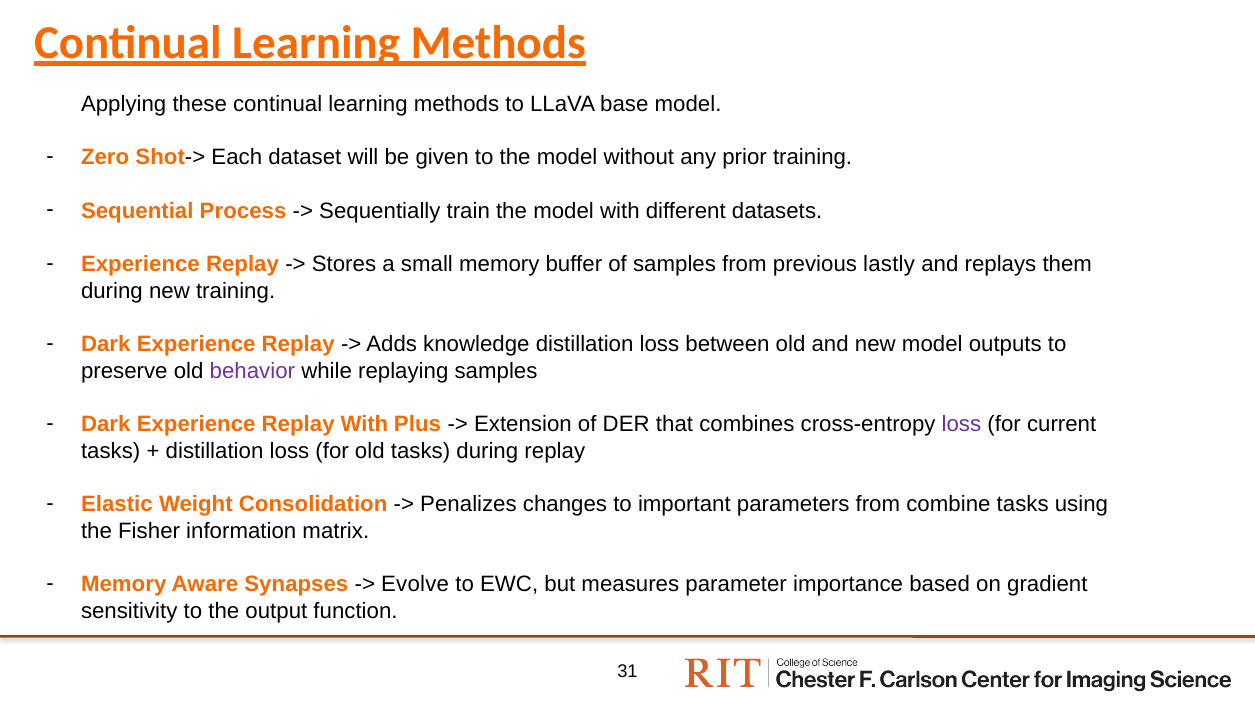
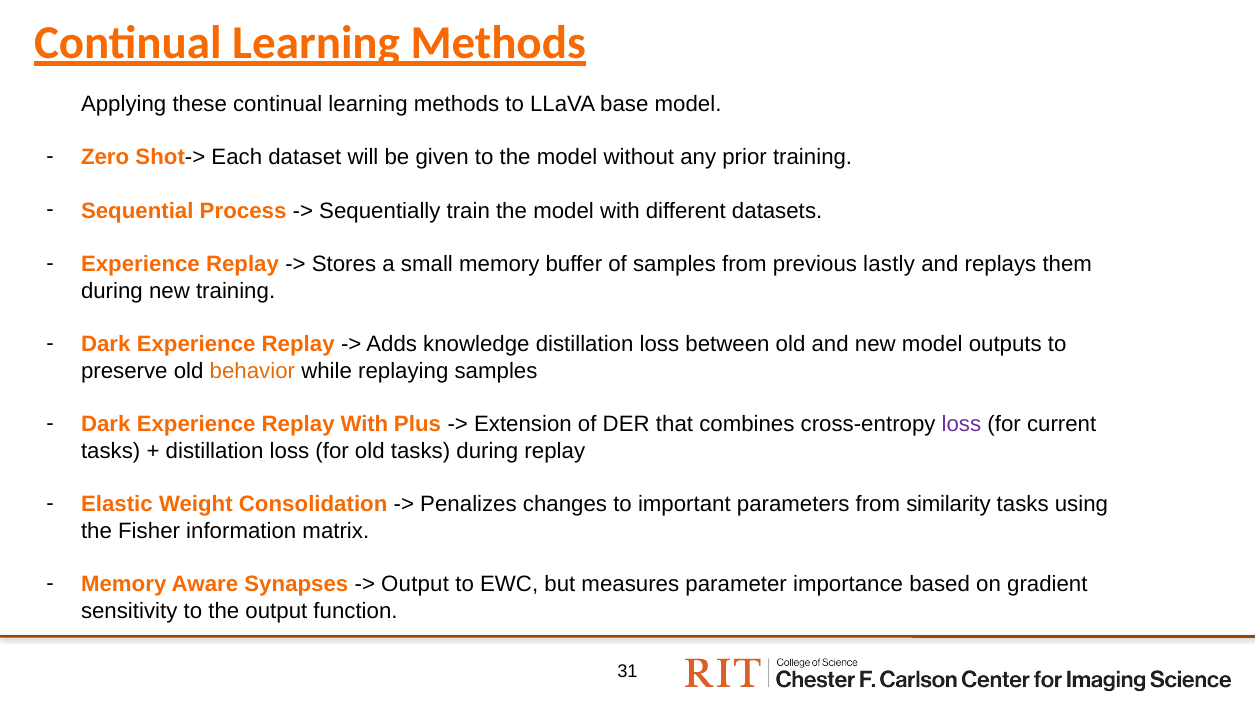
behavior colour: purple -> orange
combine: combine -> similarity
Evolve at (415, 584): Evolve -> Output
